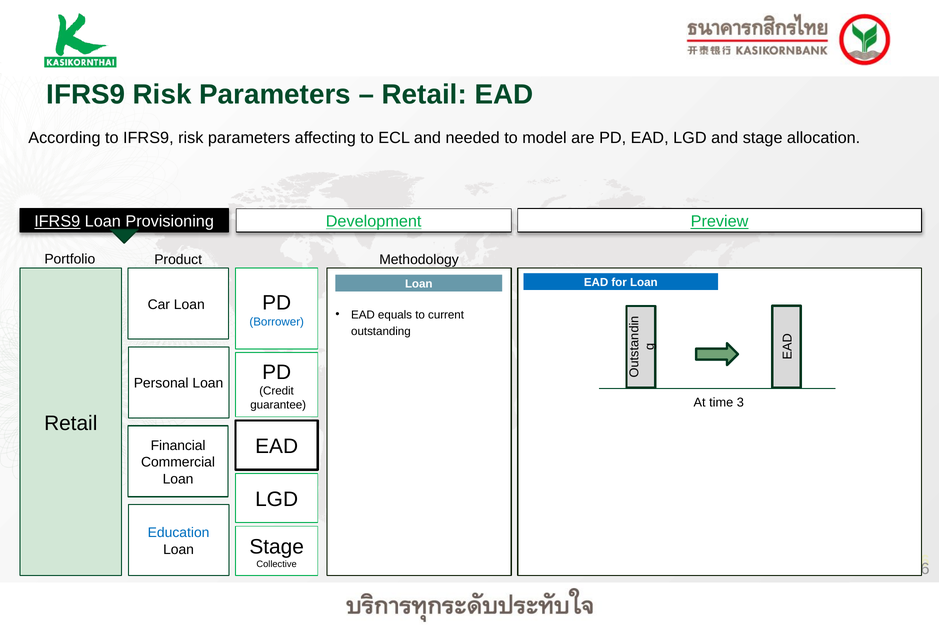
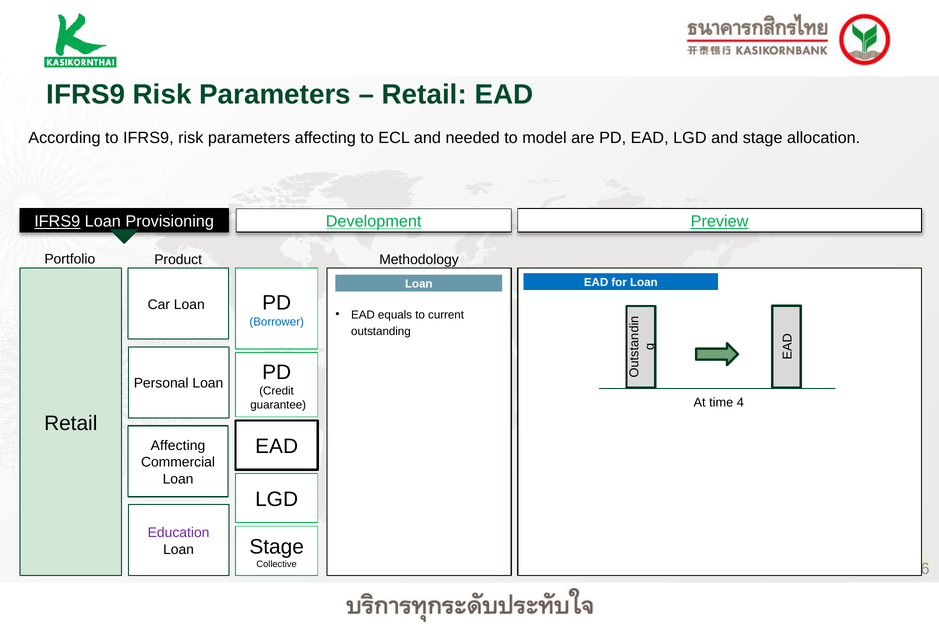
3: 3 -> 4
Financial at (178, 446): Financial -> Affecting
Education colour: blue -> purple
